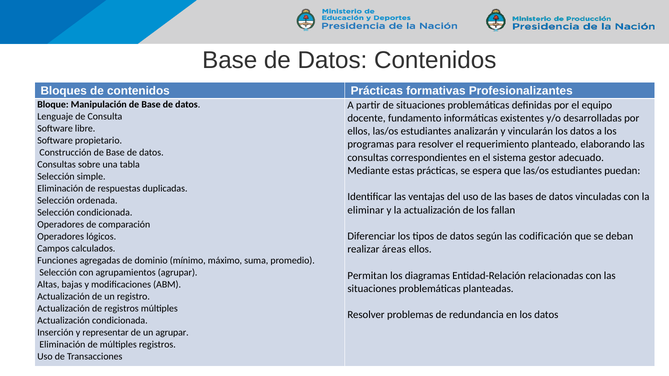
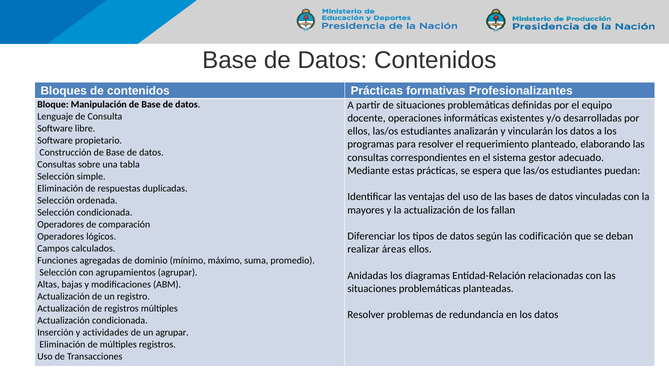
fundamento: fundamento -> operaciones
eliminar: eliminar -> mayores
Permitan: Permitan -> Anidadas
representar: representar -> actividades
